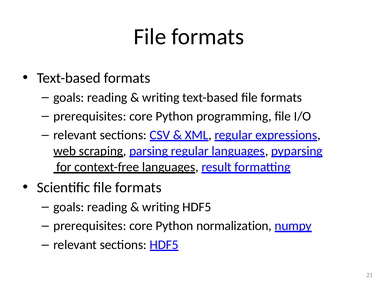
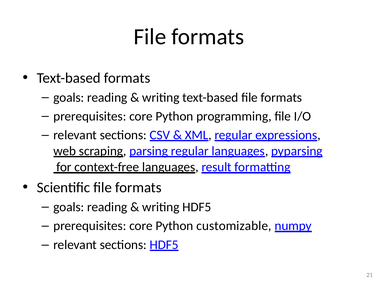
normalization: normalization -> customizable
